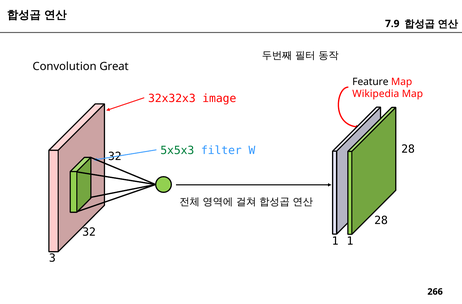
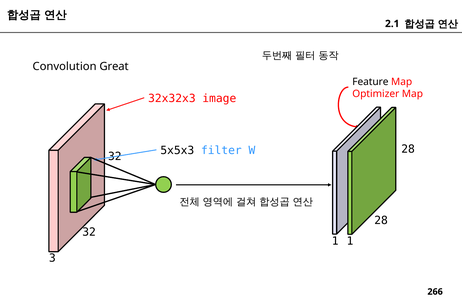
7.9: 7.9 -> 2.1
Wikipedia: Wikipedia -> Optimizer
5x5x3 colour: green -> black
